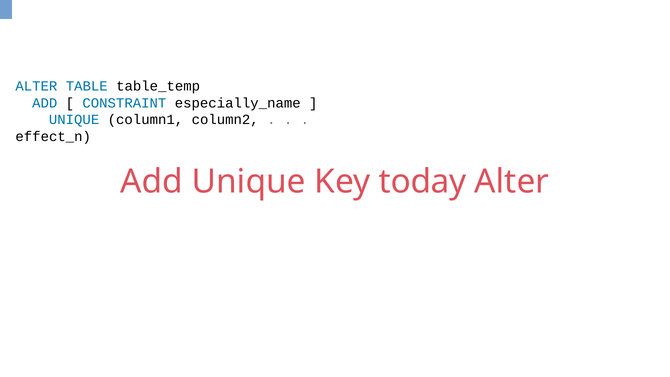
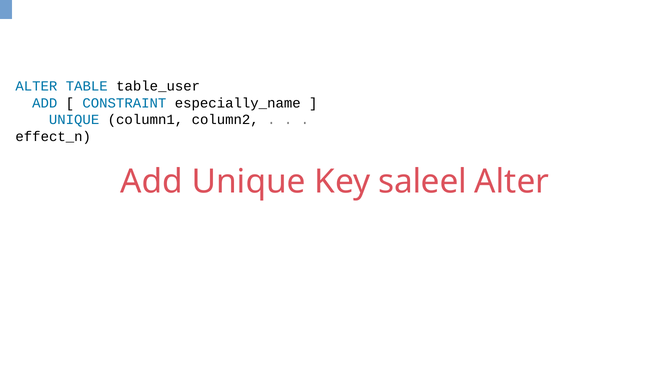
table_temp: table_temp -> table_user
today: today -> saleel
